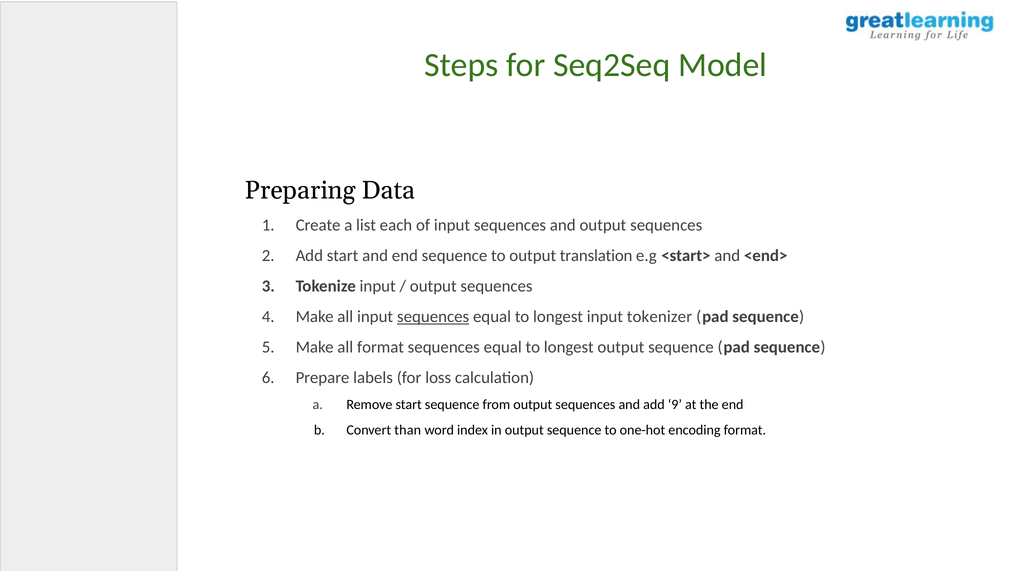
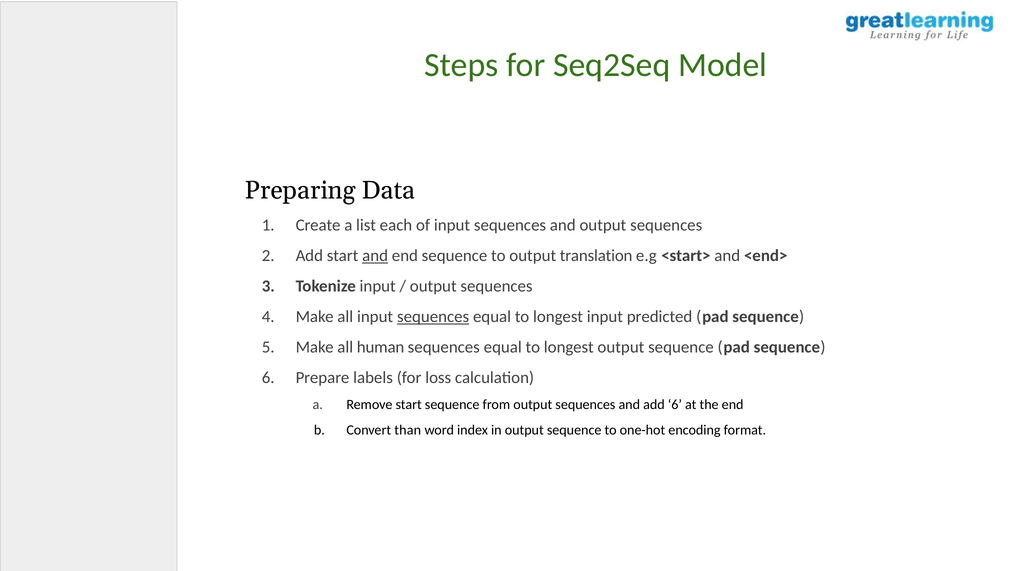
and at (375, 256) underline: none -> present
tokenizer: tokenizer -> predicted
all format: format -> human
add 9: 9 -> 6
